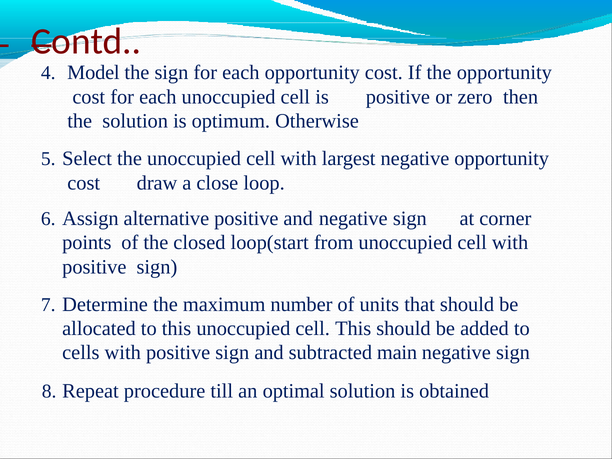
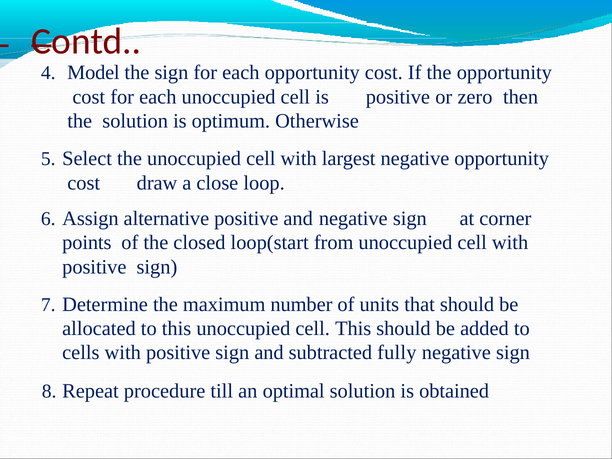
main: main -> fully
